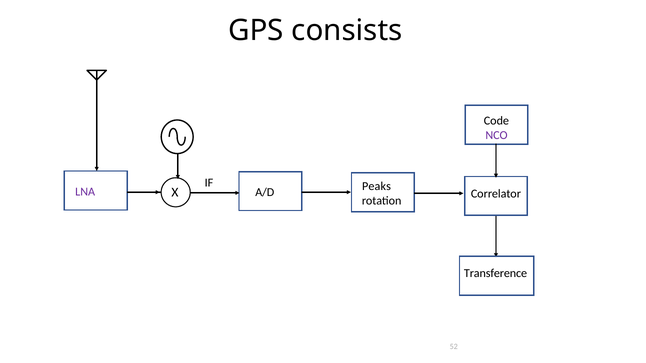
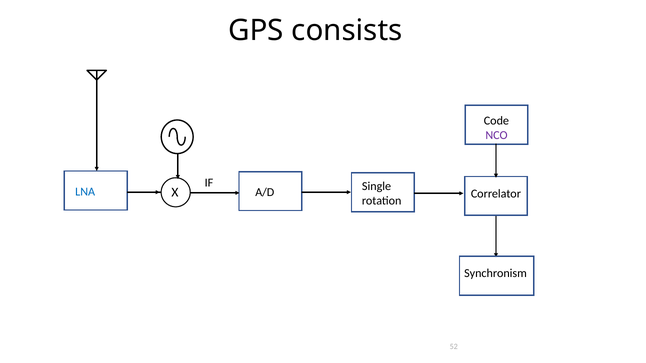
Peaks: Peaks -> Single
LNA colour: purple -> blue
Transference: Transference -> Synchronism
